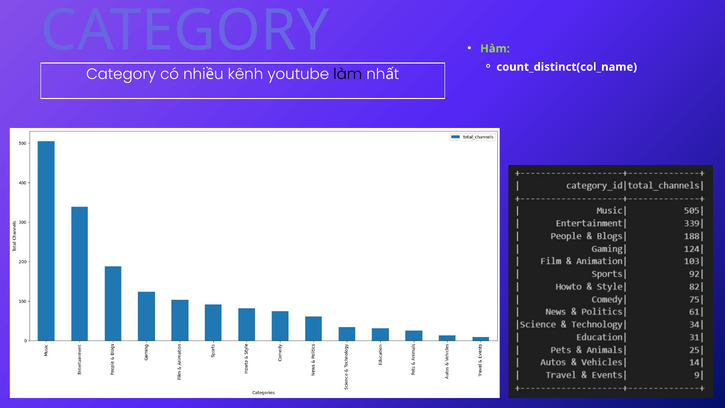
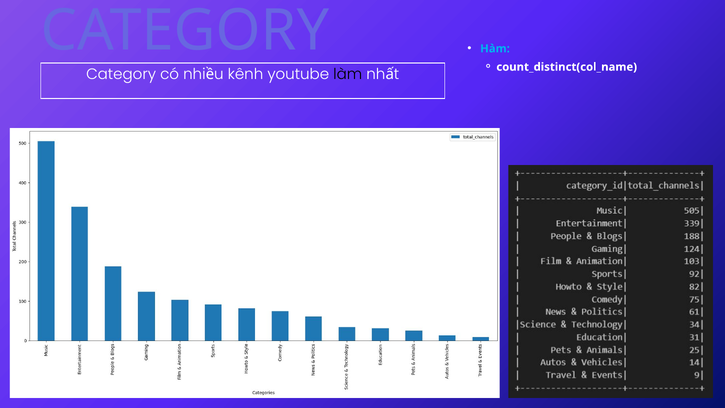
Hàm colour: light green -> light blue
